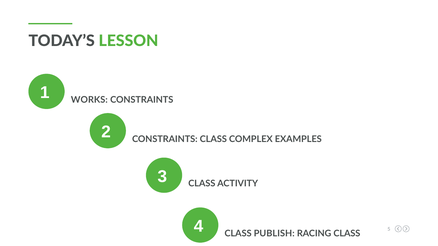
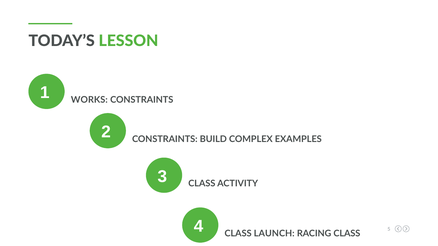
CONSTRAINTS CLASS: CLASS -> BUILD
PUBLISH: PUBLISH -> LAUNCH
